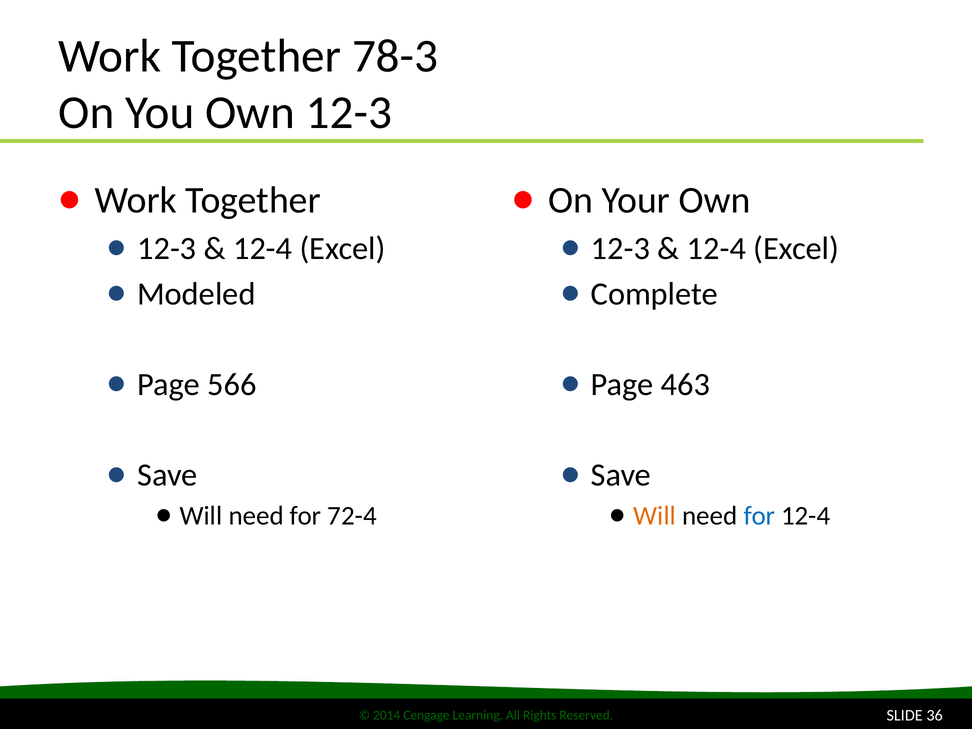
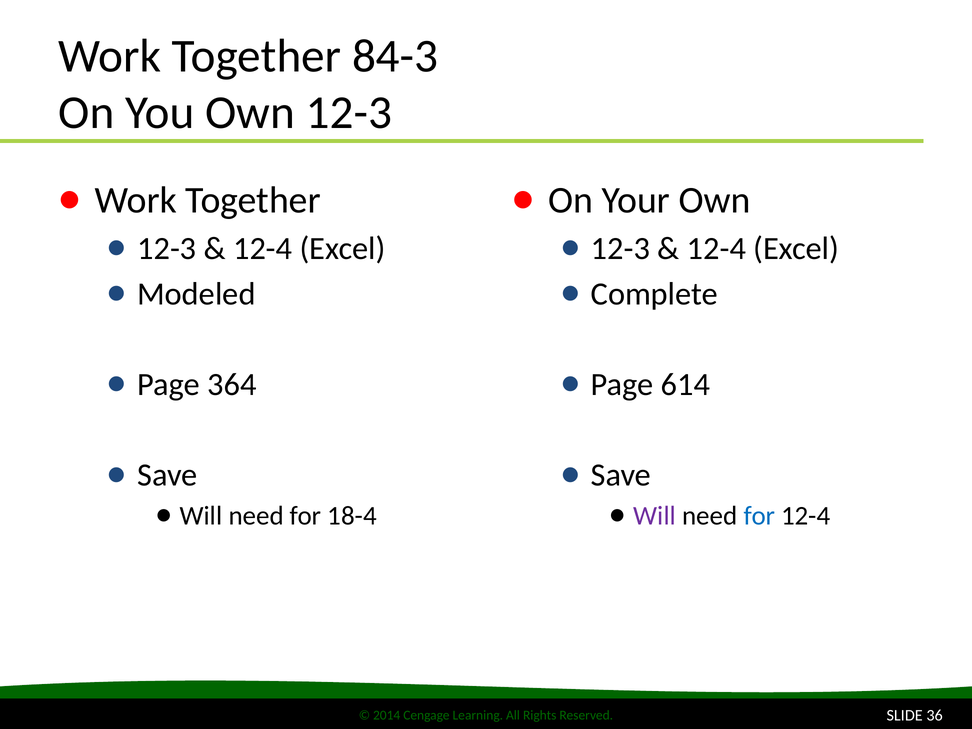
78-3: 78-3 -> 84-3
566: 566 -> 364
463: 463 -> 614
72-4: 72-4 -> 18-4
Will at (655, 516) colour: orange -> purple
